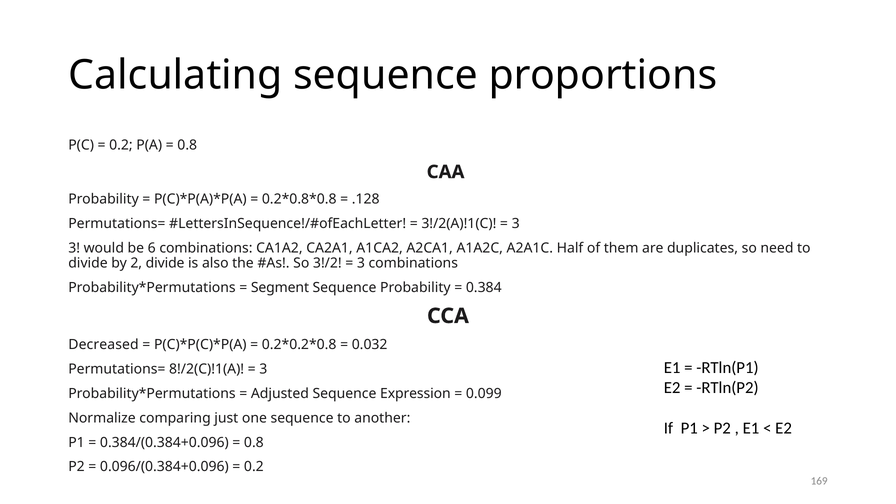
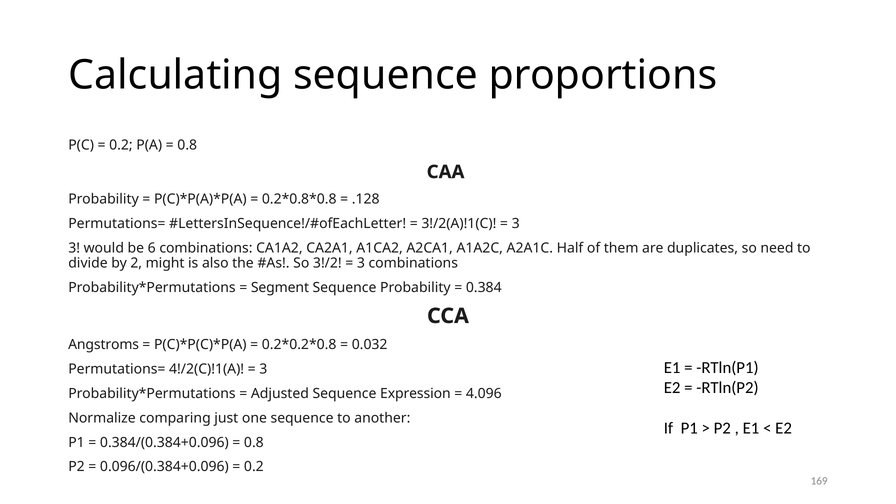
2 divide: divide -> might
Decreased: Decreased -> Angstroms
8!/2(C)!1(A: 8!/2(C)!1(A -> 4!/2(C)!1(A
0.099: 0.099 -> 4.096
